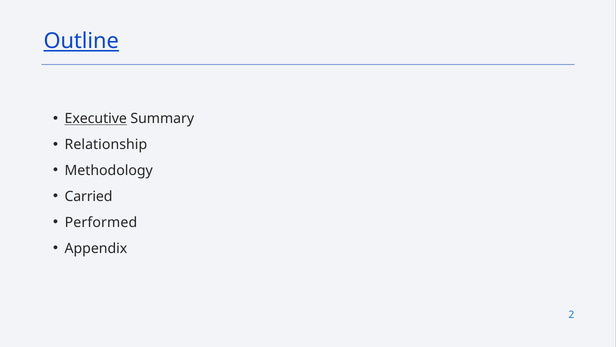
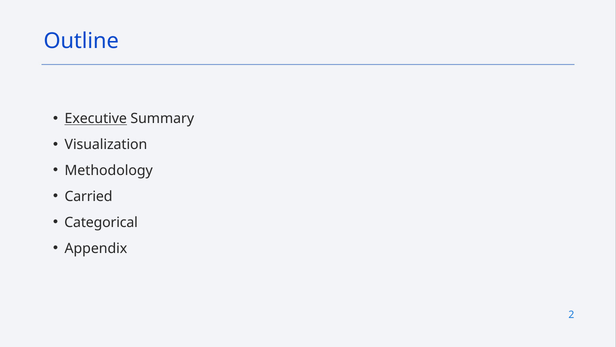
Outline underline: present -> none
Relationship: Relationship -> Visualization
Performed: Performed -> Categorical
